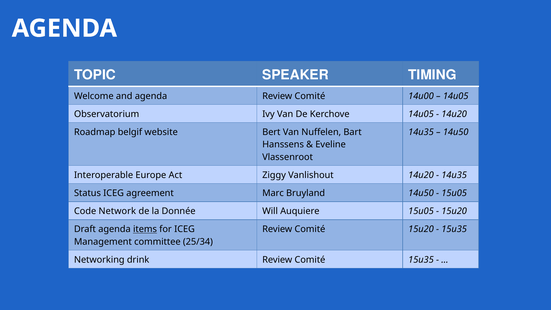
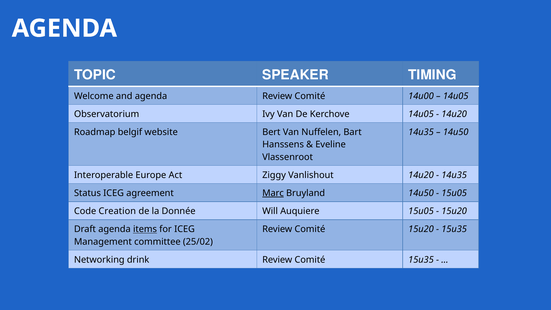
Marc underline: none -> present
Network: Network -> Creation
25/34: 25/34 -> 25/02
